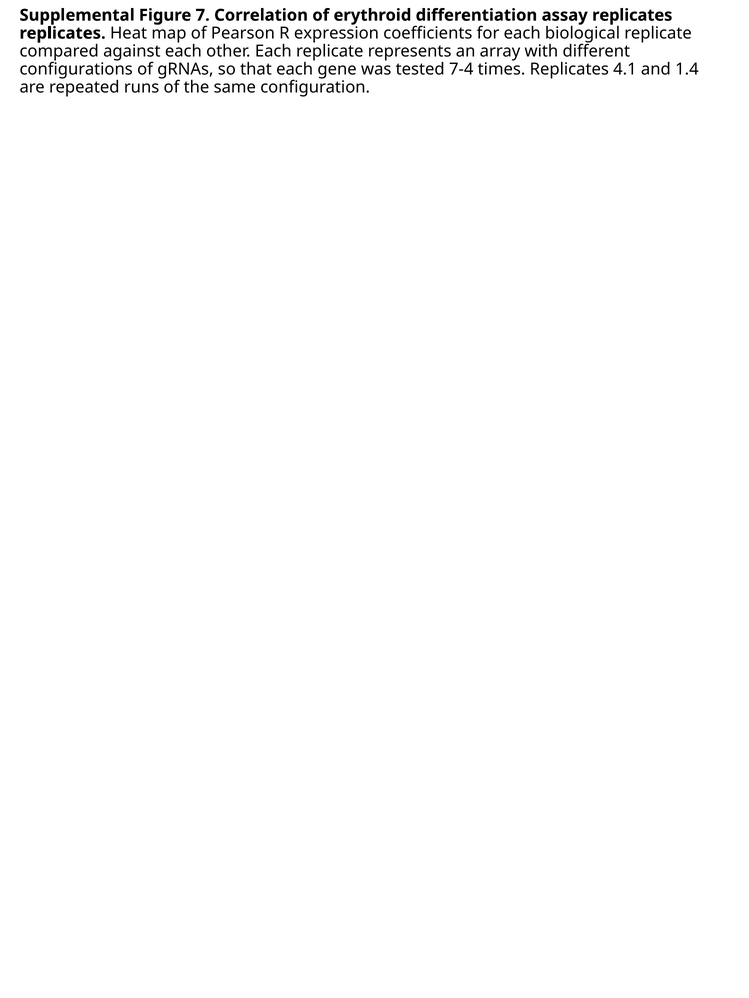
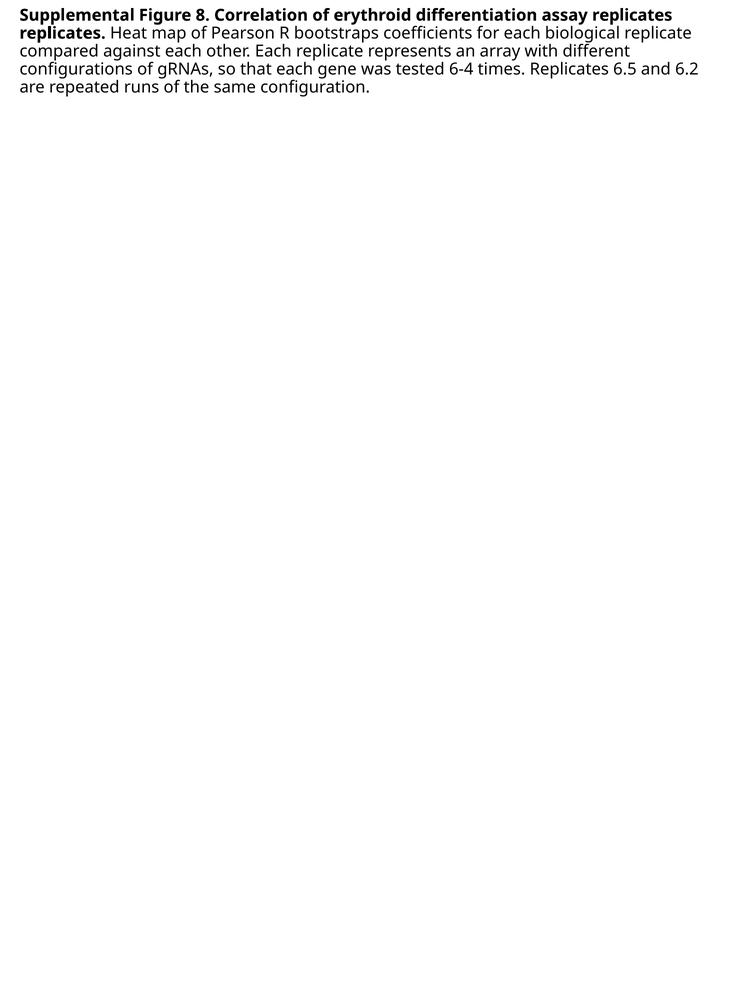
7: 7 -> 8
expression: expression -> bootstraps
7-4: 7-4 -> 6-4
4.1: 4.1 -> 6.5
1.4: 1.4 -> 6.2
